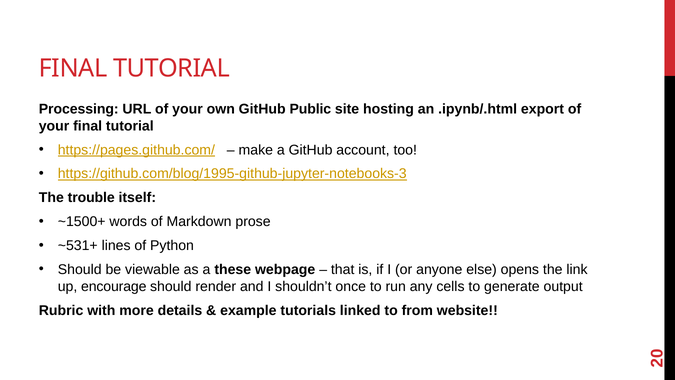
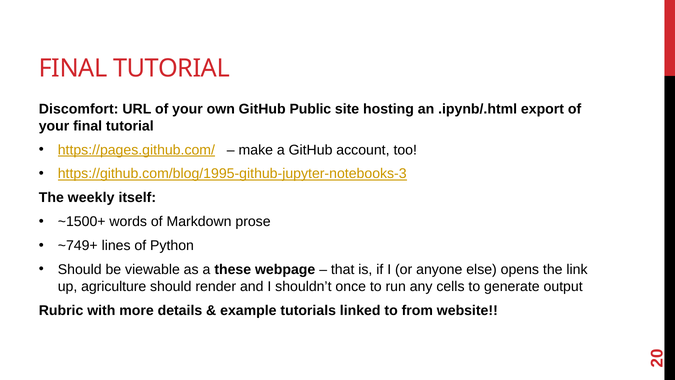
Processing: Processing -> Discomfort
trouble: trouble -> weekly
~531+: ~531+ -> ~749+
encourage: encourage -> agriculture
